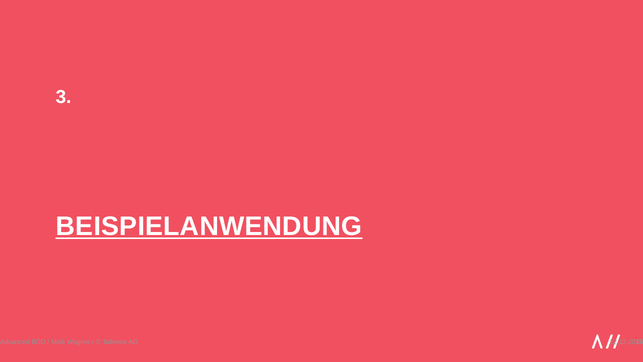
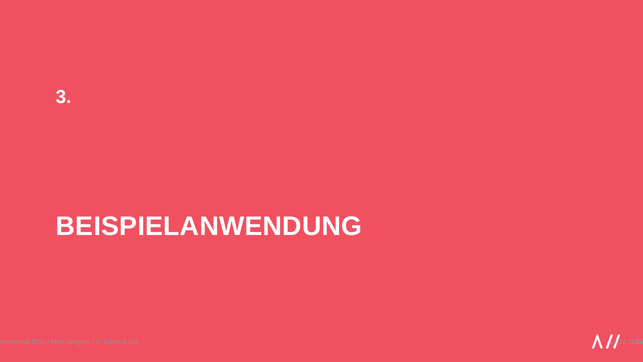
BEISPIELANWENDUNG underline: present -> none
